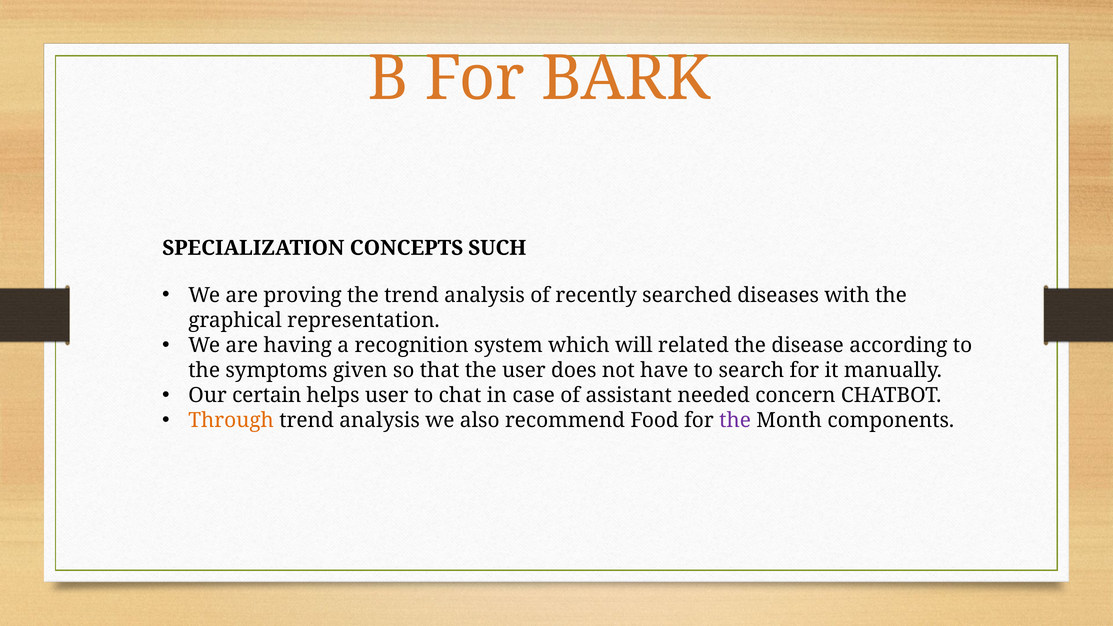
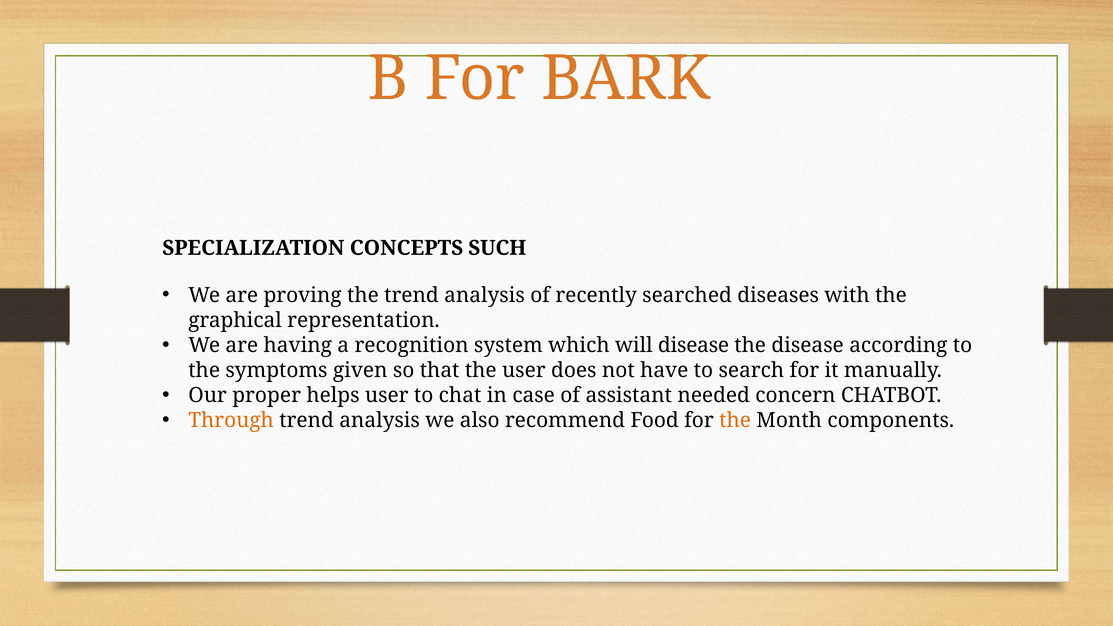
will related: related -> disease
certain: certain -> proper
the at (735, 420) colour: purple -> orange
